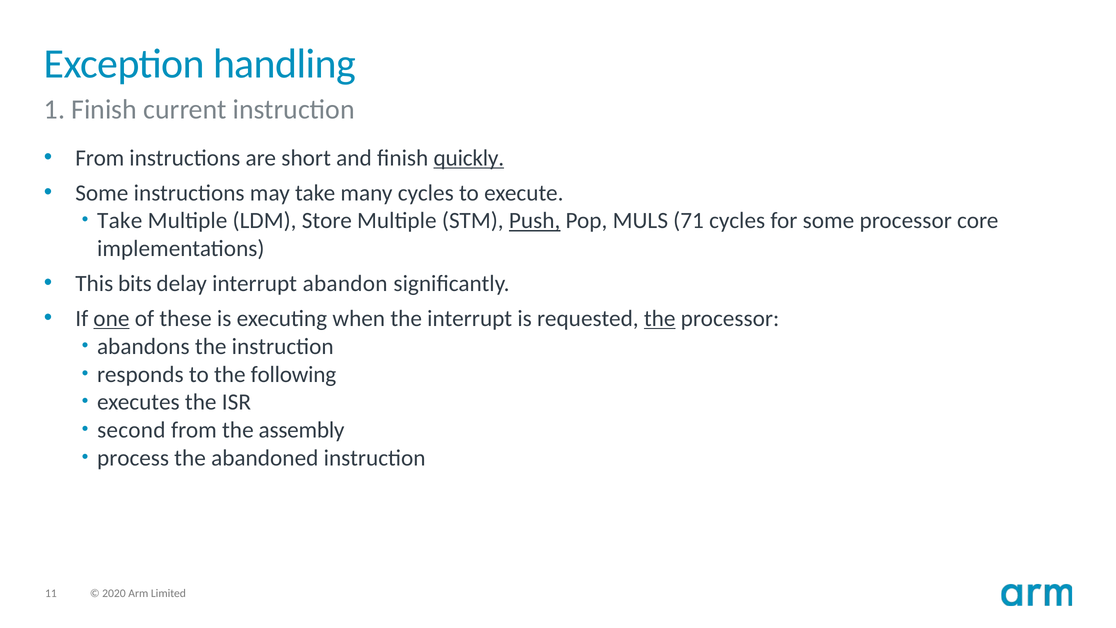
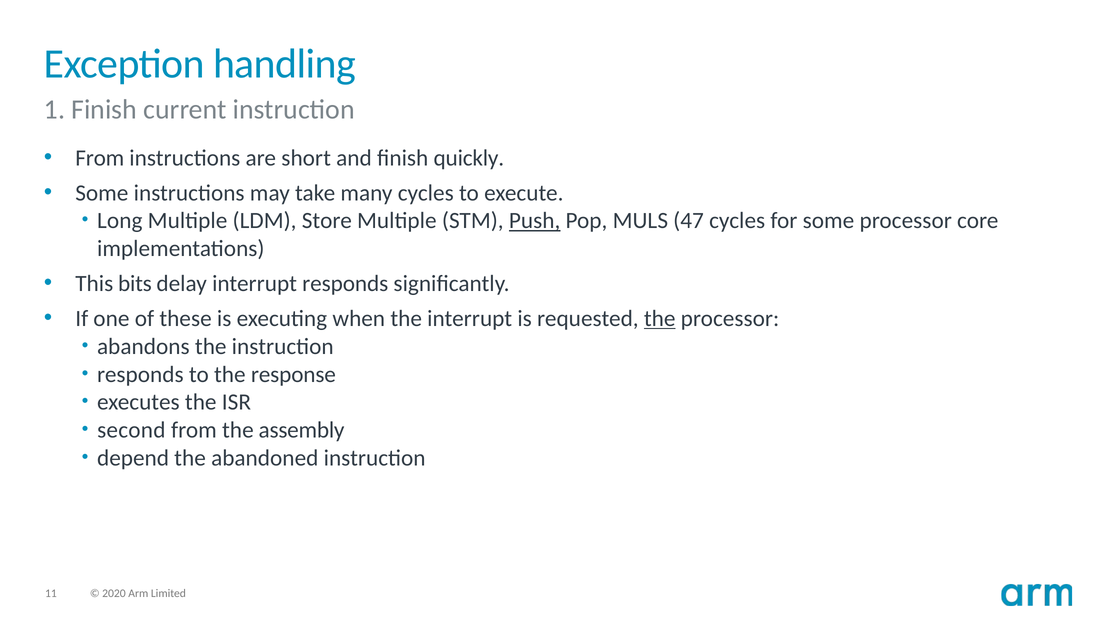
quickly underline: present -> none
Take at (120, 221): Take -> Long
71: 71 -> 47
interrupt abandon: abandon -> responds
one underline: present -> none
following: following -> response
process: process -> depend
